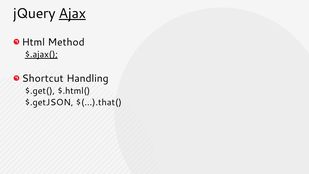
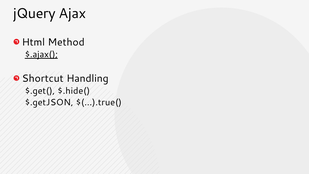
Ajax underline: present -> none
$.html(: $.html( -> $.hide(
$(...).that(: $(...).that( -> $(...).true(
